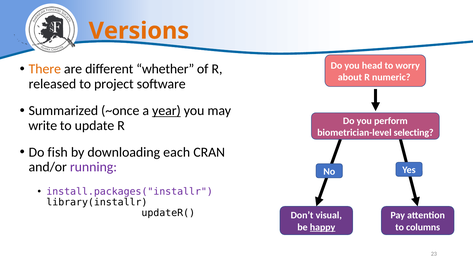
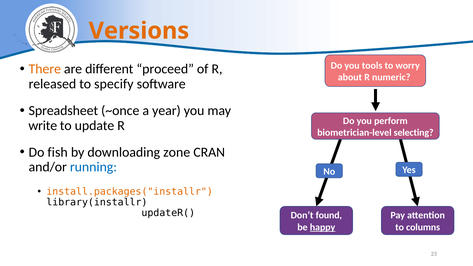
head: head -> tools
whether: whether -> proceed
project: project -> specify
Summarized: Summarized -> Spreadsheet
year underline: present -> none
each: each -> zone
running colour: purple -> blue
install.packages("installr colour: purple -> orange
visual: visual -> found
